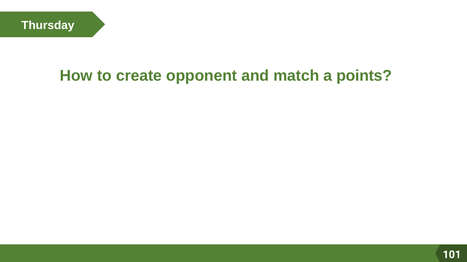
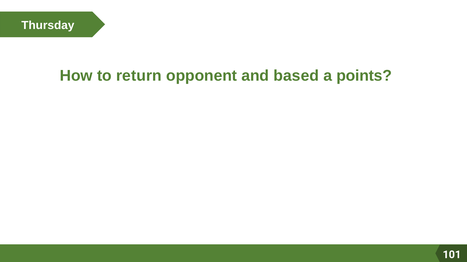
create: create -> return
match: match -> based
